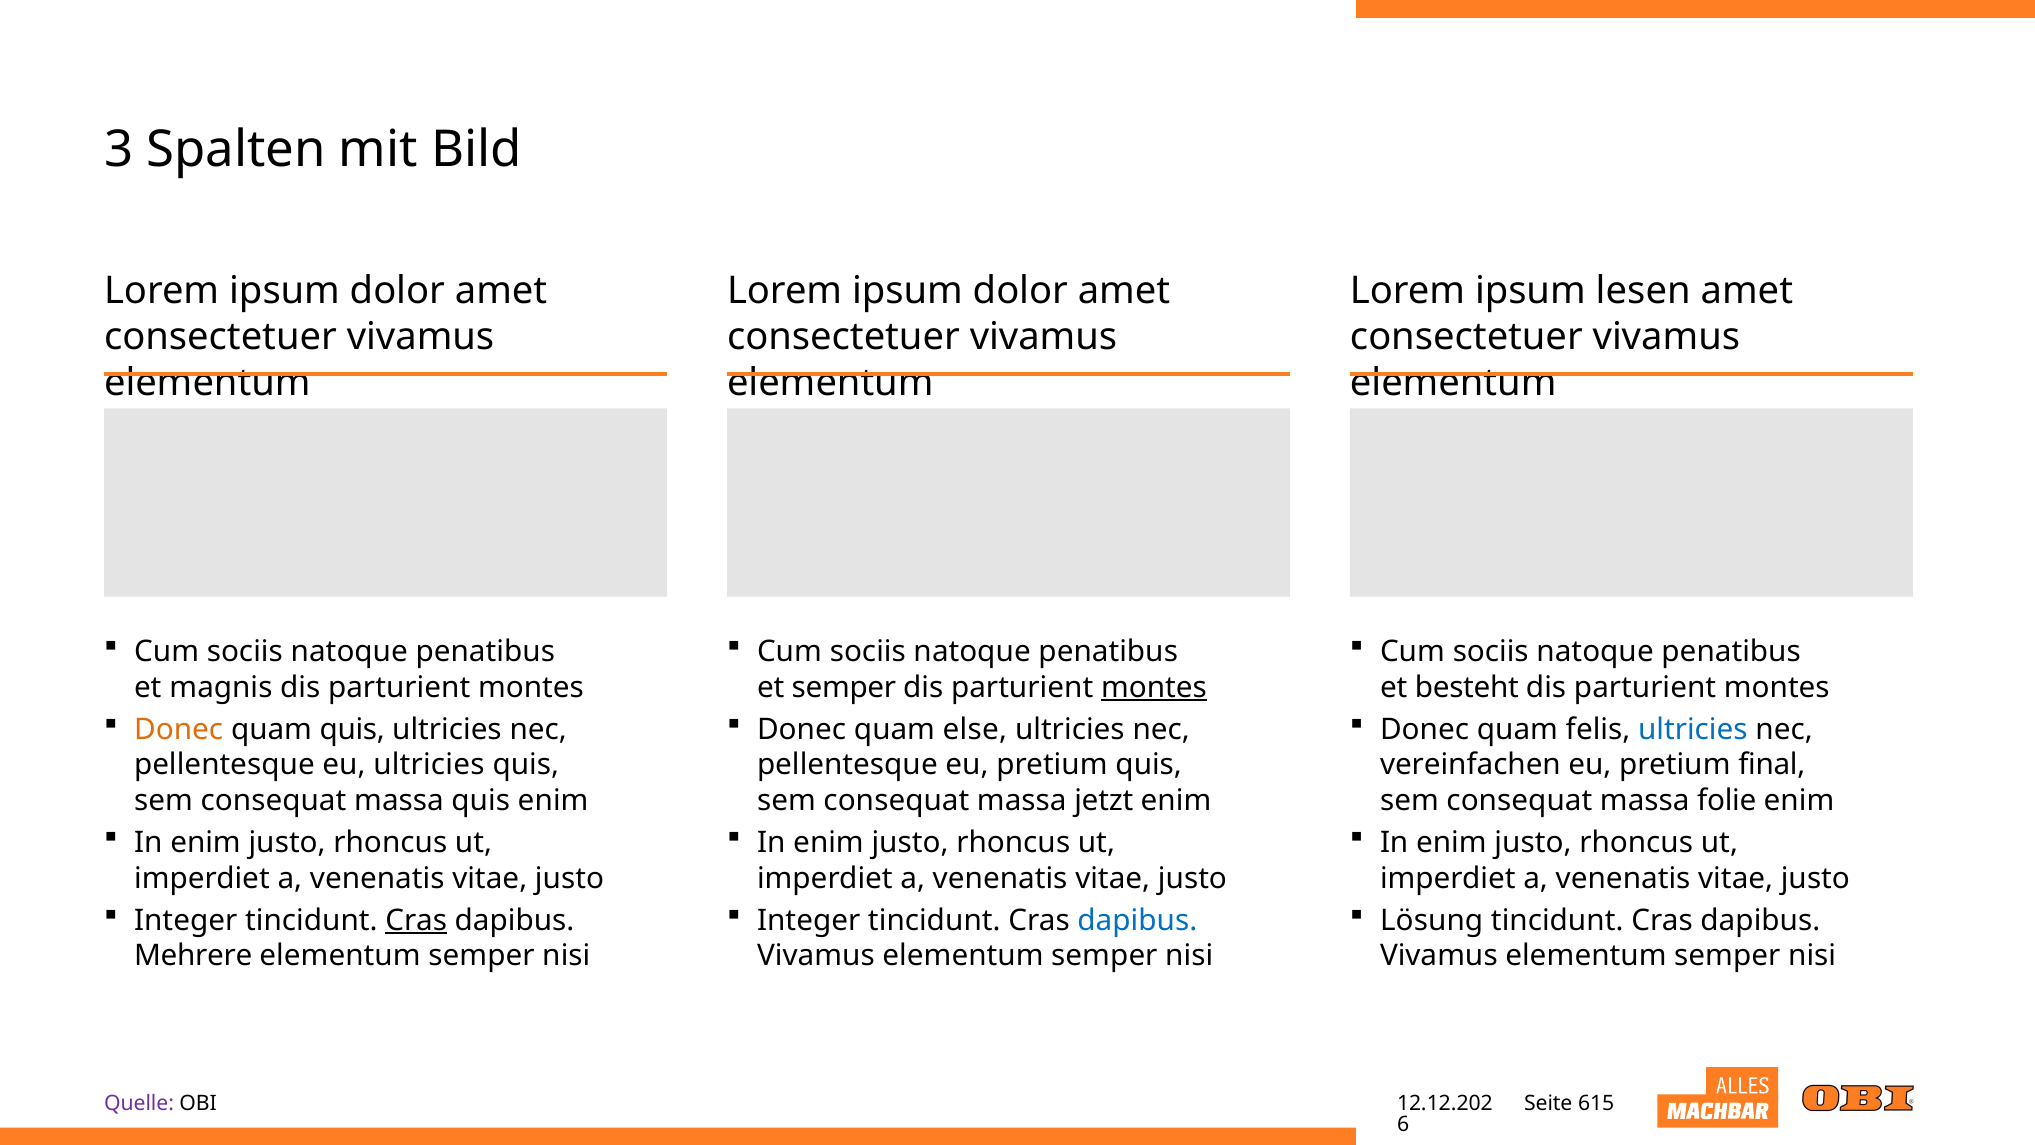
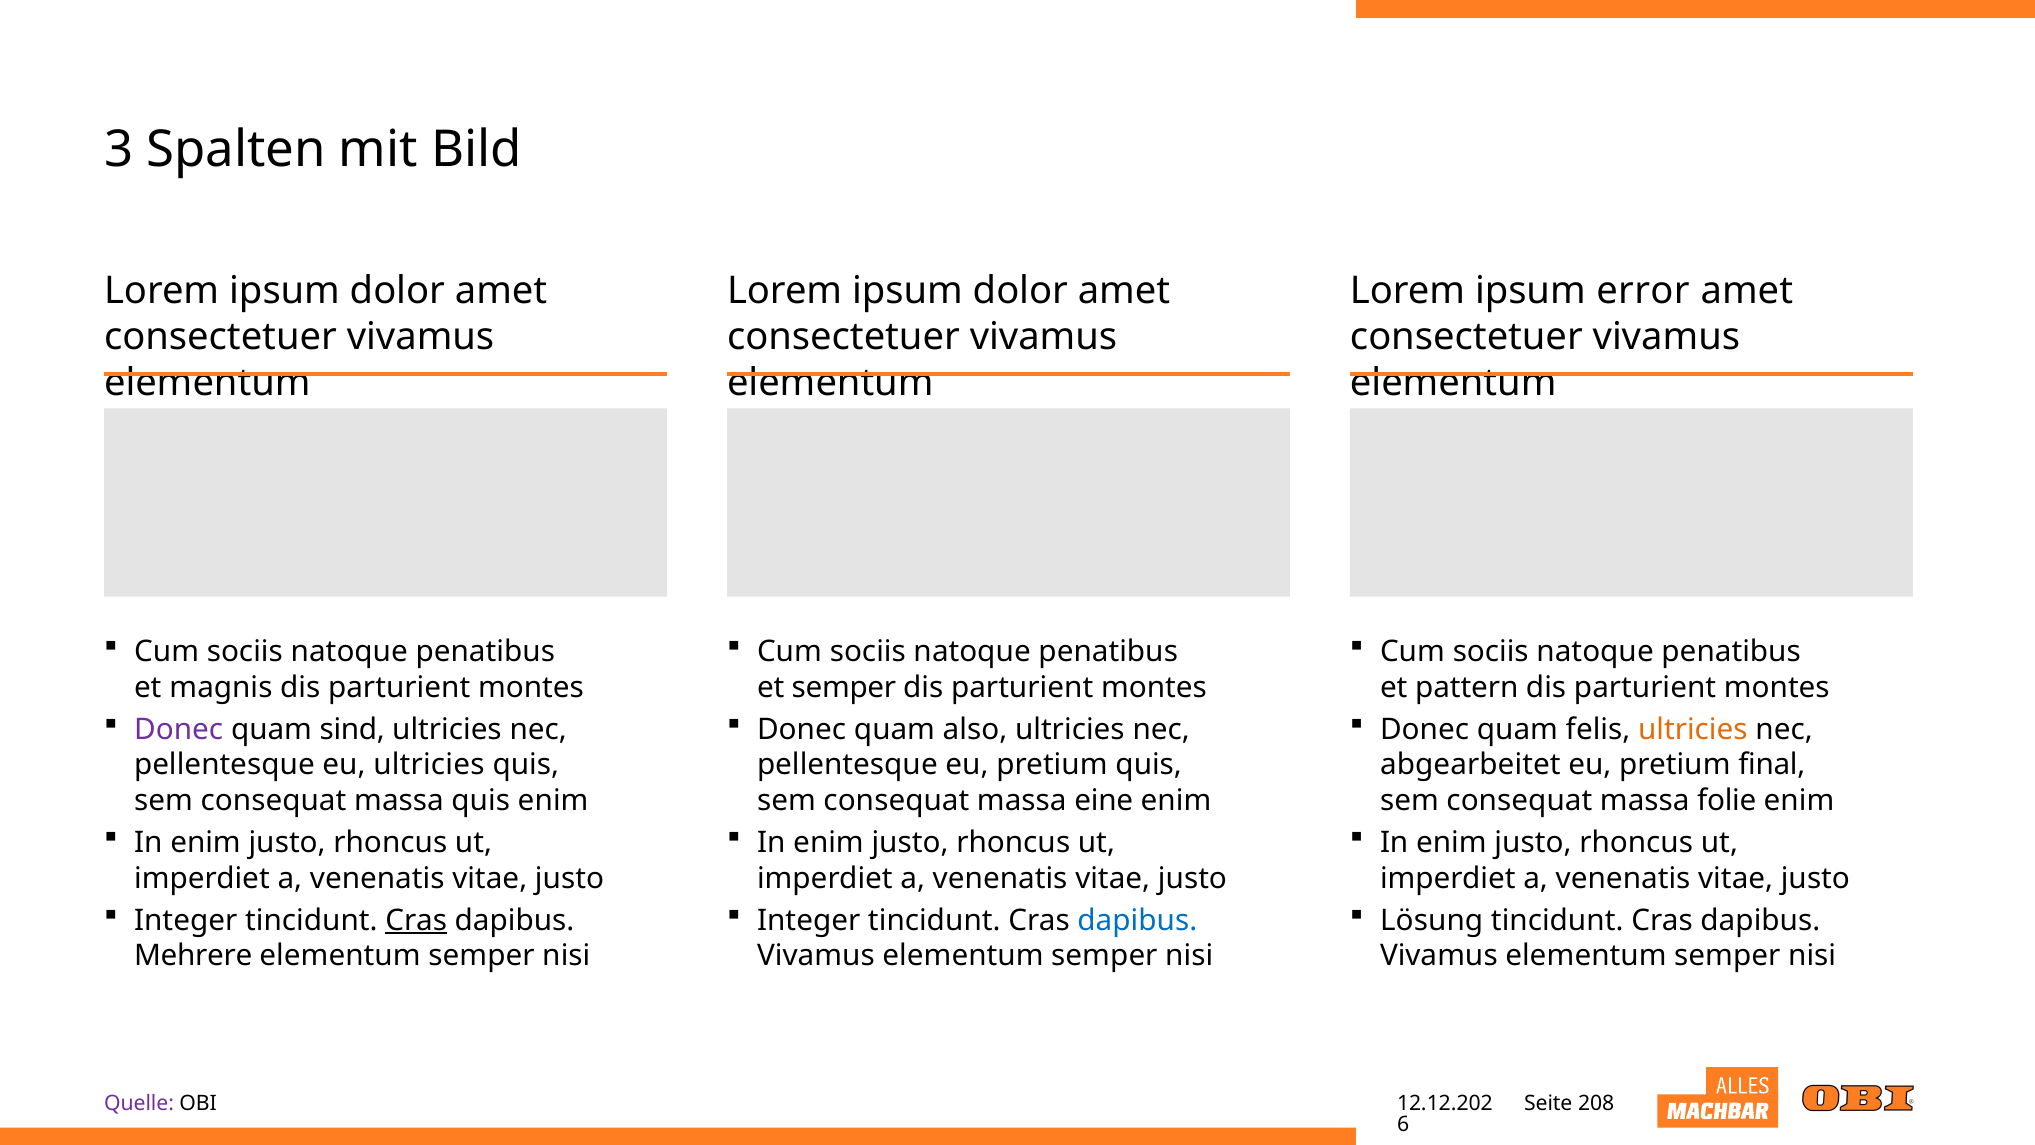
lesen: lesen -> error
montes at (1154, 687) underline: present -> none
besteht: besteht -> pattern
Donec at (179, 729) colour: orange -> purple
quam quis: quis -> sind
else: else -> also
ultricies at (1693, 729) colour: blue -> orange
vereinfachen: vereinfachen -> abgearbeitet
jetzt: jetzt -> eine
615: 615 -> 208
